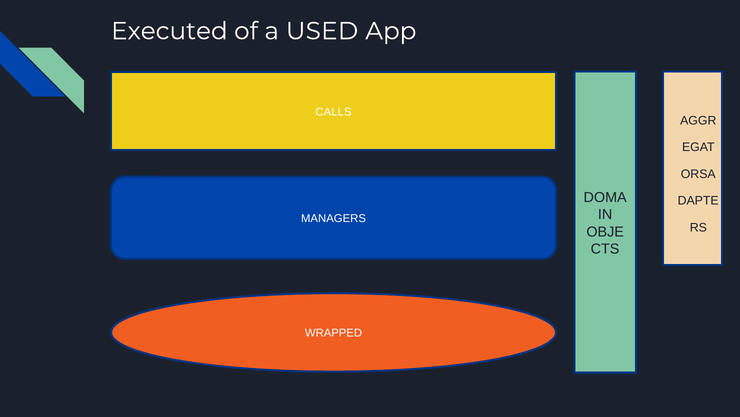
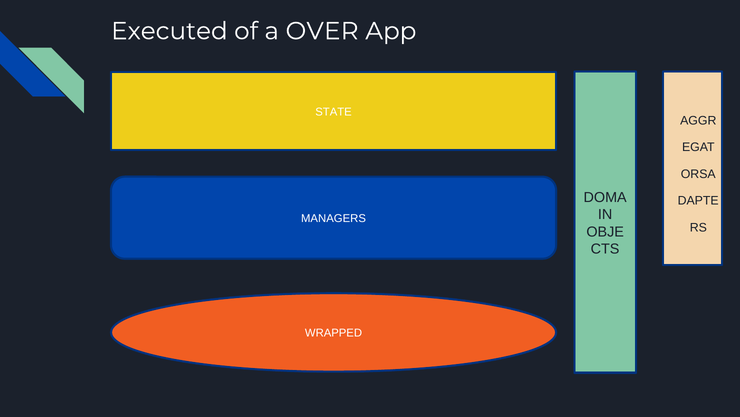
USED: USED -> OVER
CALLS: CALLS -> STATE
